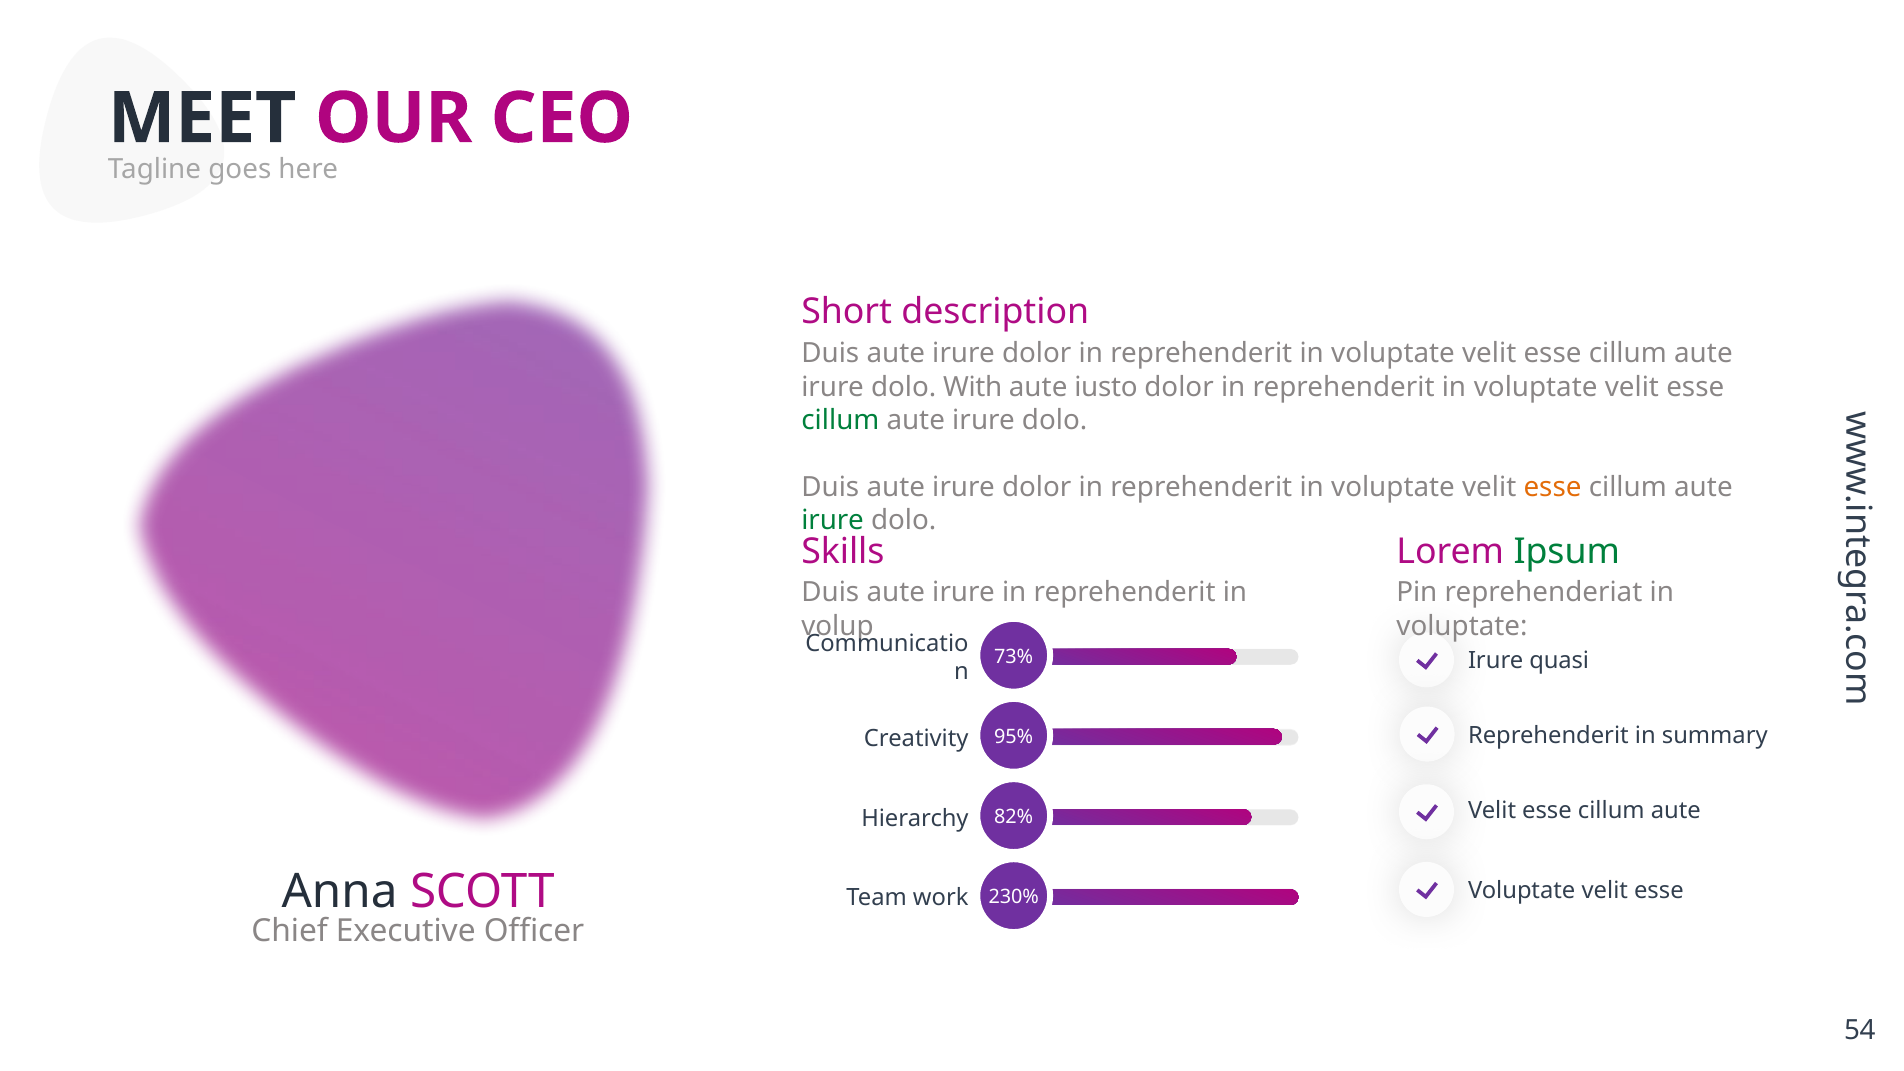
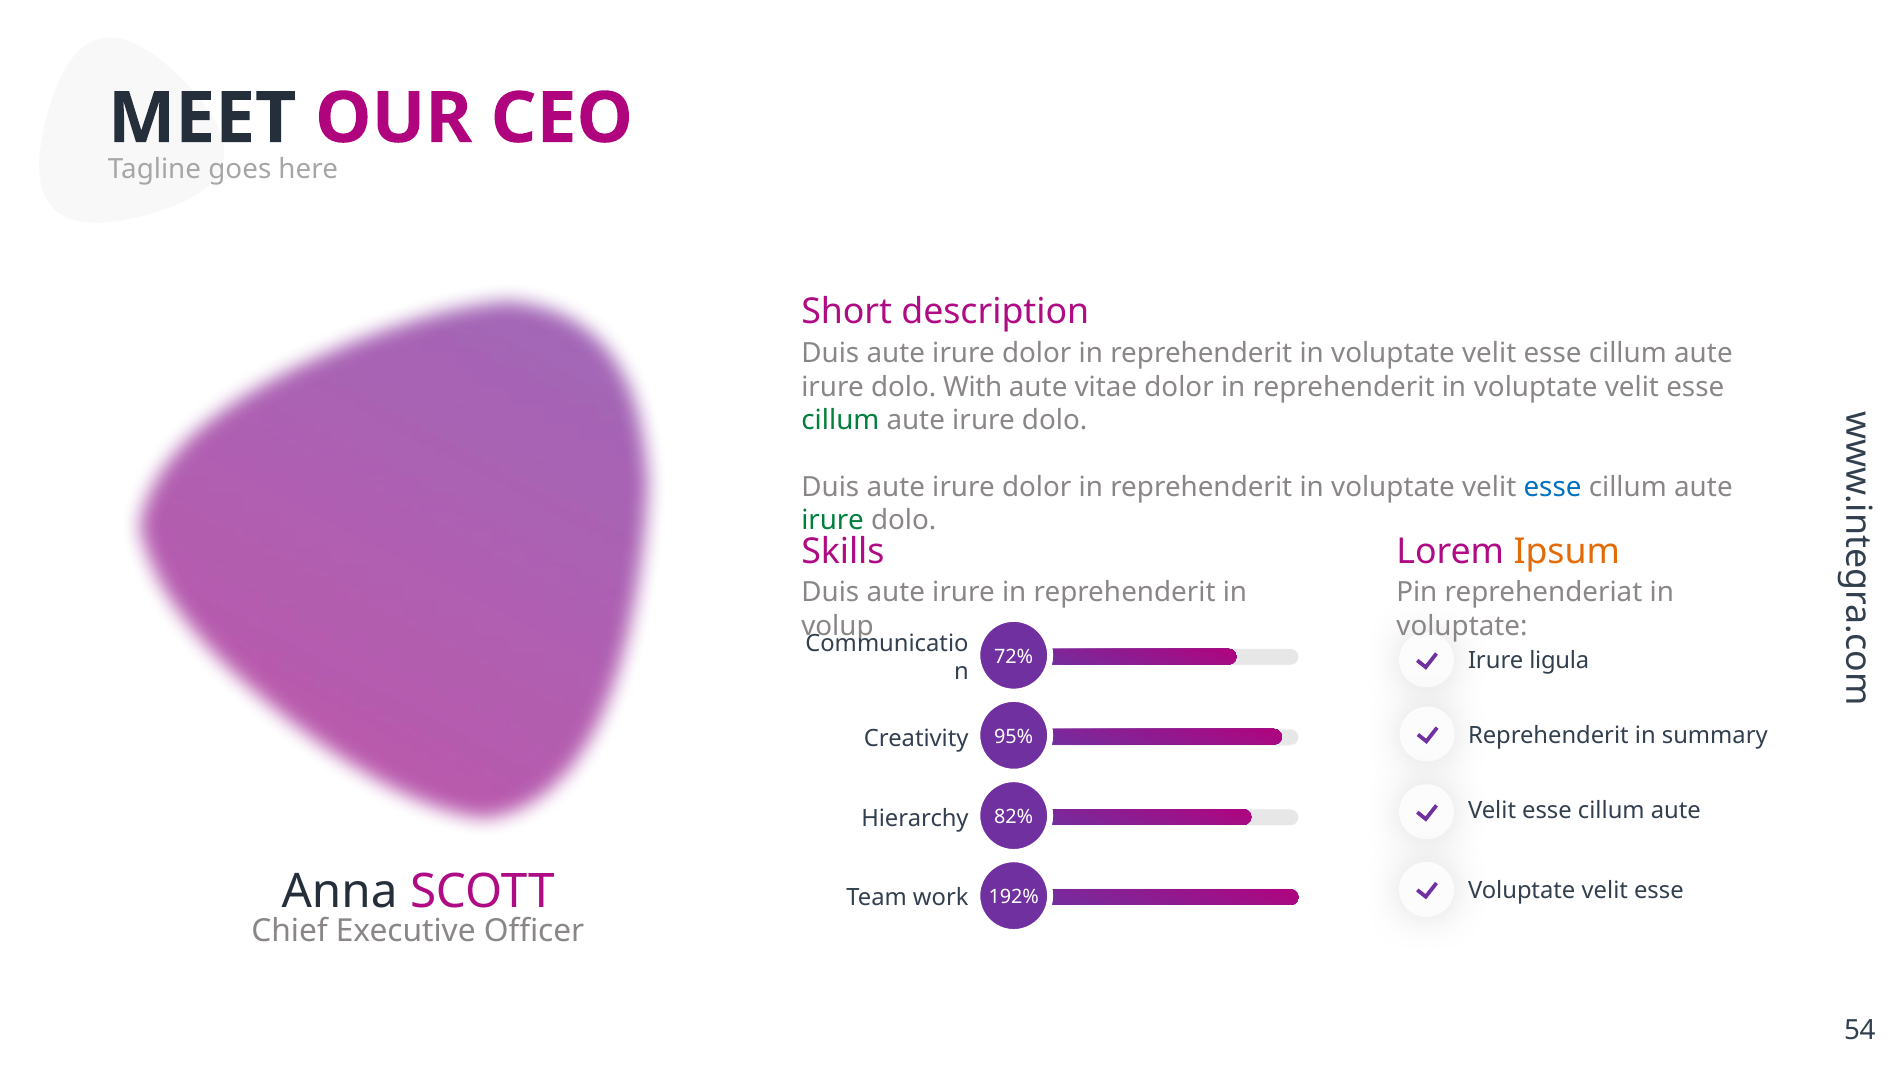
iusto: iusto -> vitae
esse at (1553, 487) colour: orange -> blue
Ipsum colour: green -> orange
73%: 73% -> 72%
quasi: quasi -> ligula
230%: 230% -> 192%
